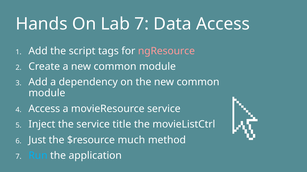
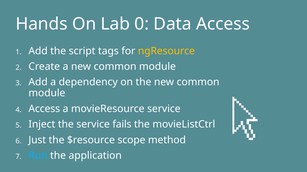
Lab 7: 7 -> 0
ngResource colour: pink -> yellow
title: title -> fails
much: much -> scope
